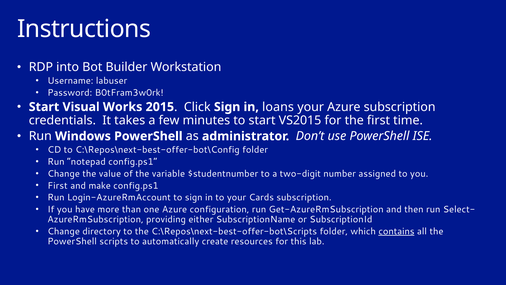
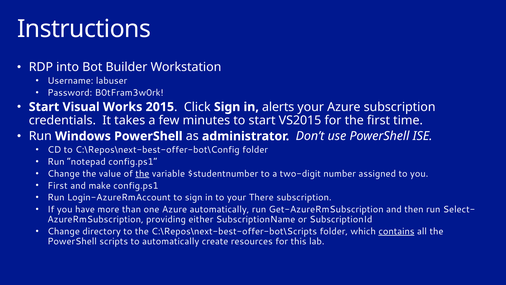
loans: loans -> alerts
the at (142, 173) underline: none -> present
Cards: Cards -> There
Azure configuration: configuration -> automatically
